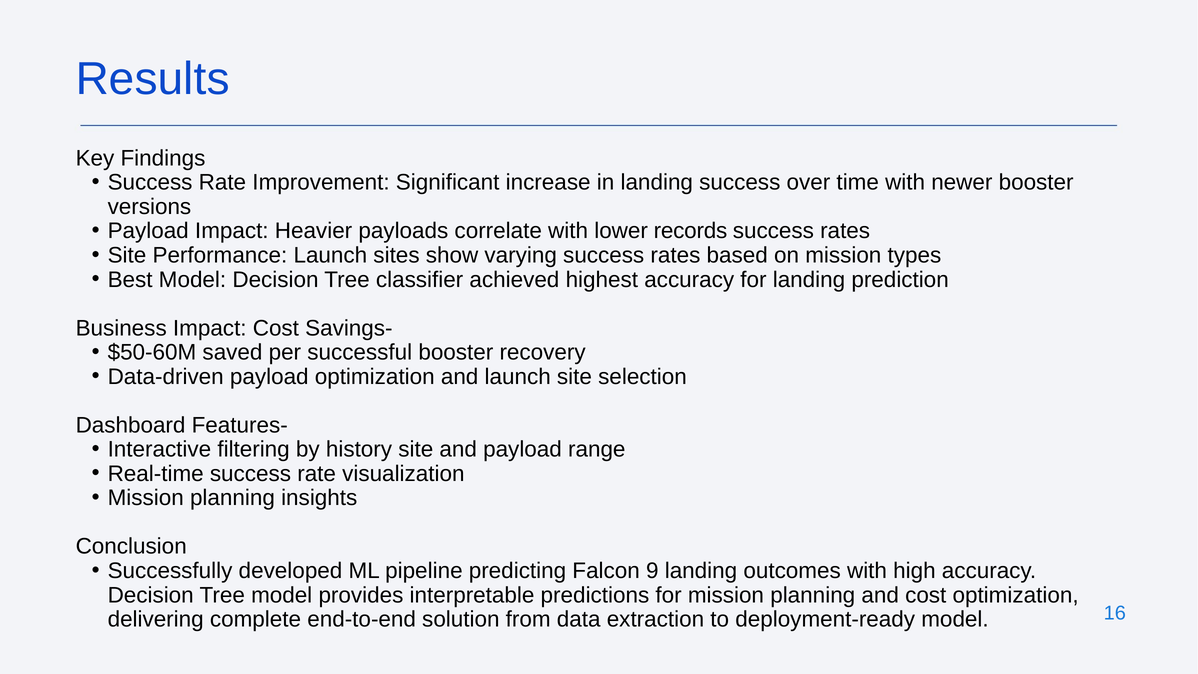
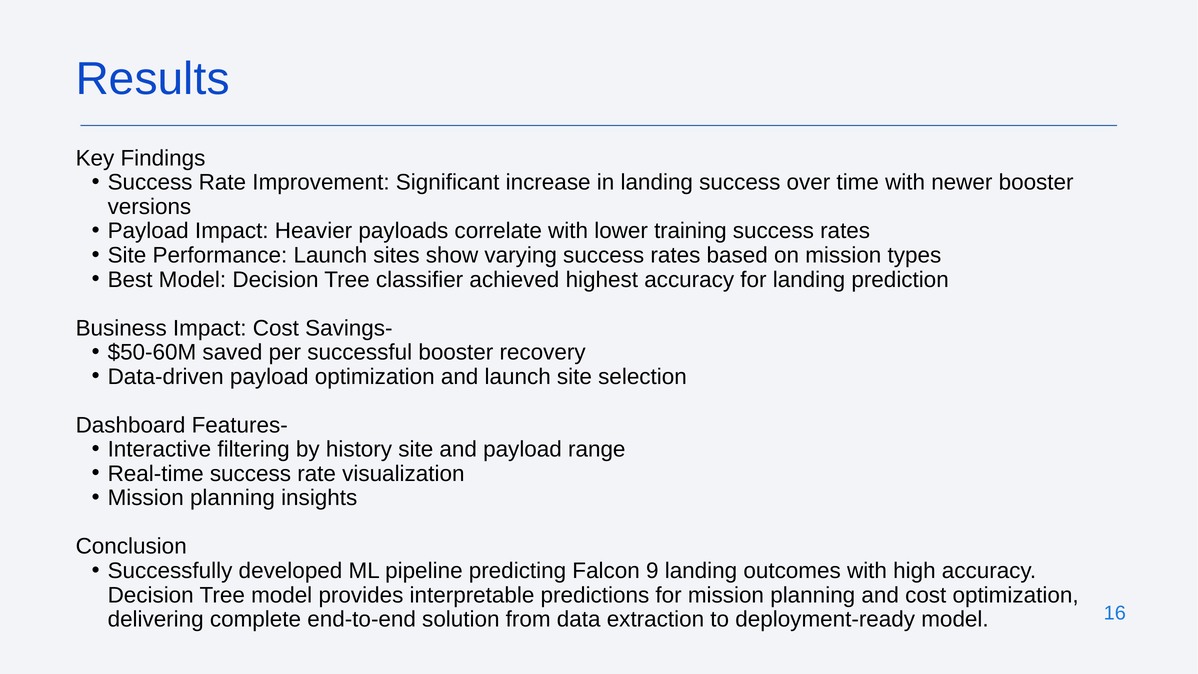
records: records -> training
